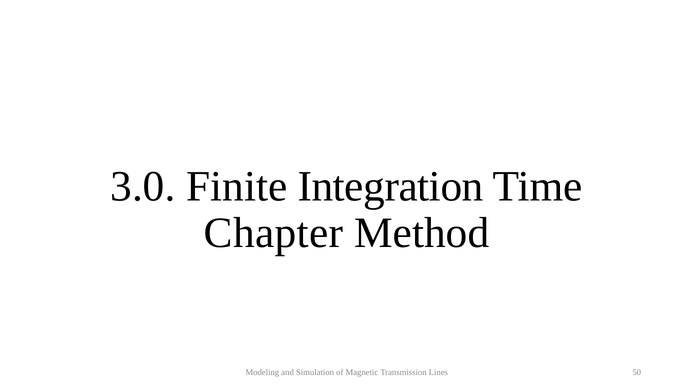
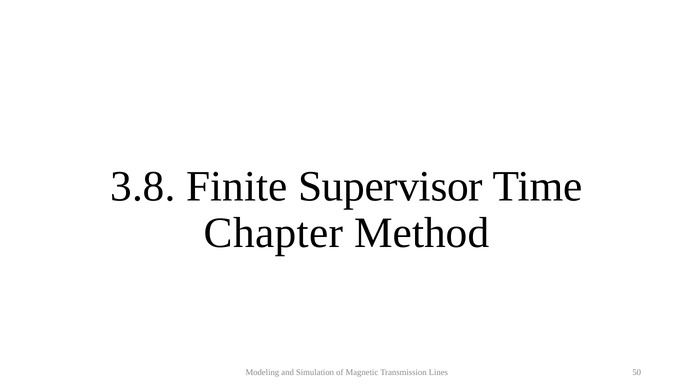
3.0: 3.0 -> 3.8
Integration: Integration -> Supervisor
